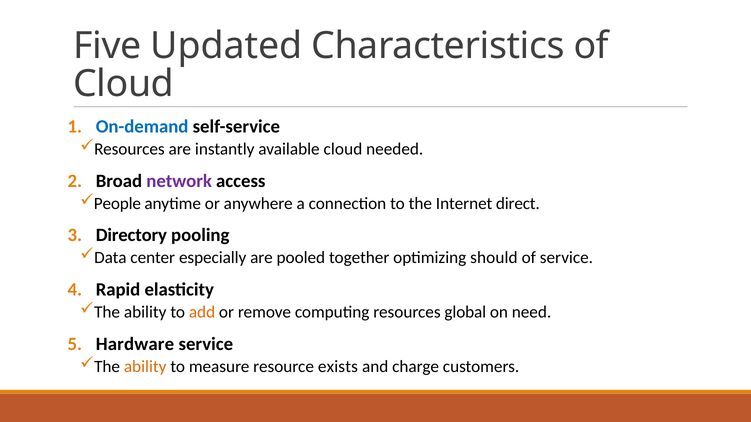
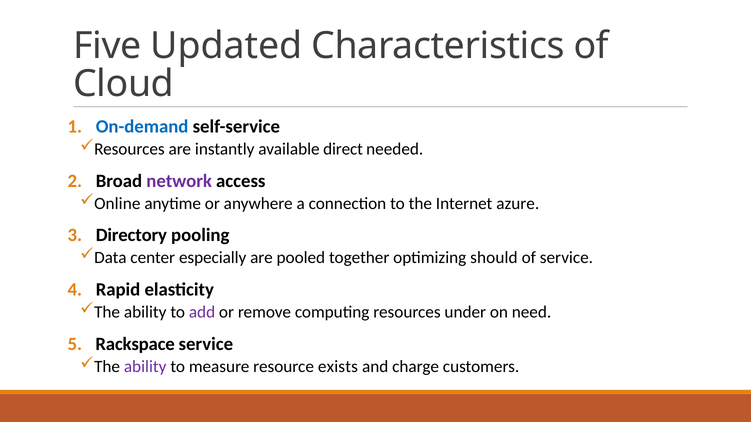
available cloud: cloud -> direct
People: People -> Online
direct: direct -> azure
add colour: orange -> purple
global: global -> under
Hardware: Hardware -> Rackspace
ability at (145, 367) colour: orange -> purple
